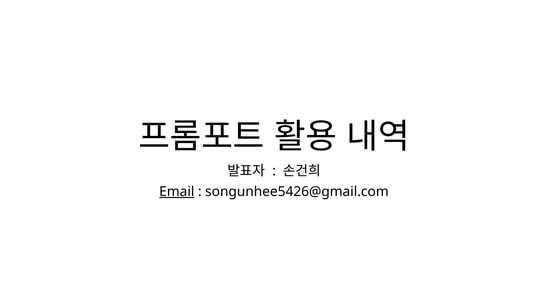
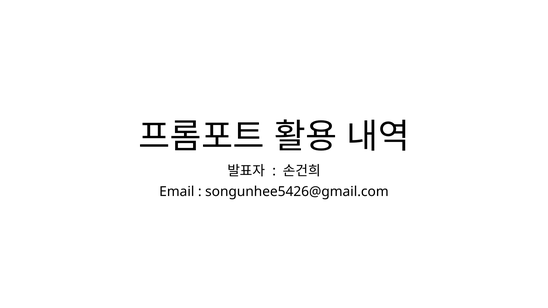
Email underline: present -> none
